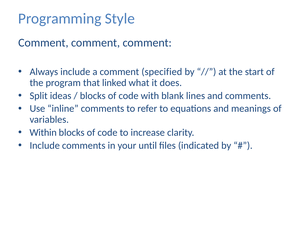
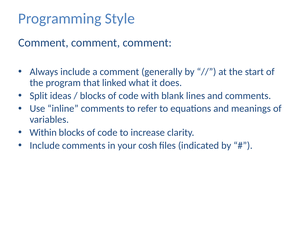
specified: specified -> generally
until: until -> cosh
